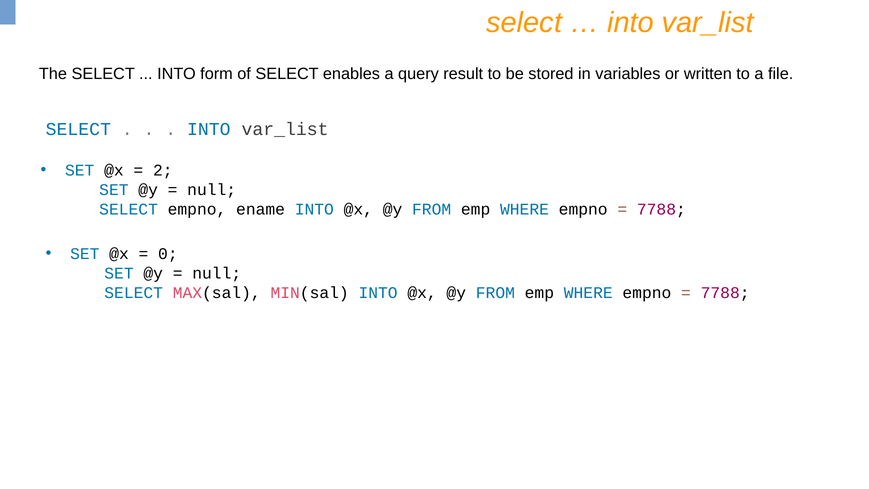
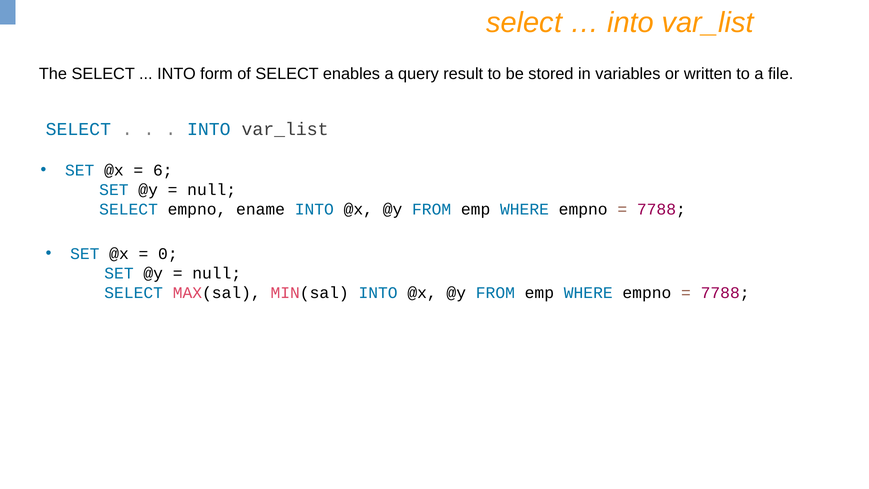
2: 2 -> 6
